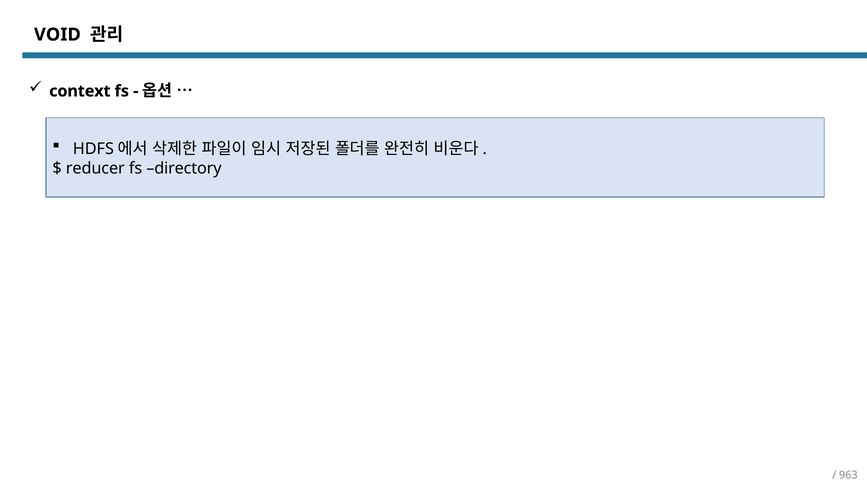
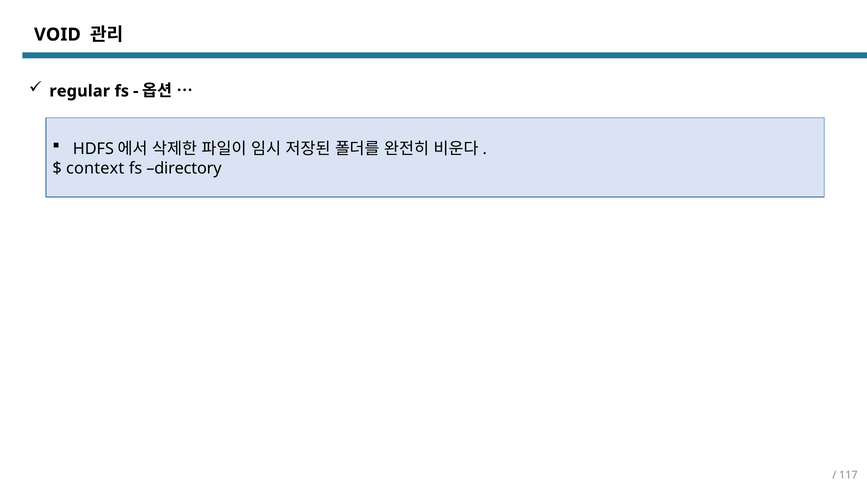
context: context -> regular
reducer: reducer -> context
963: 963 -> 117
